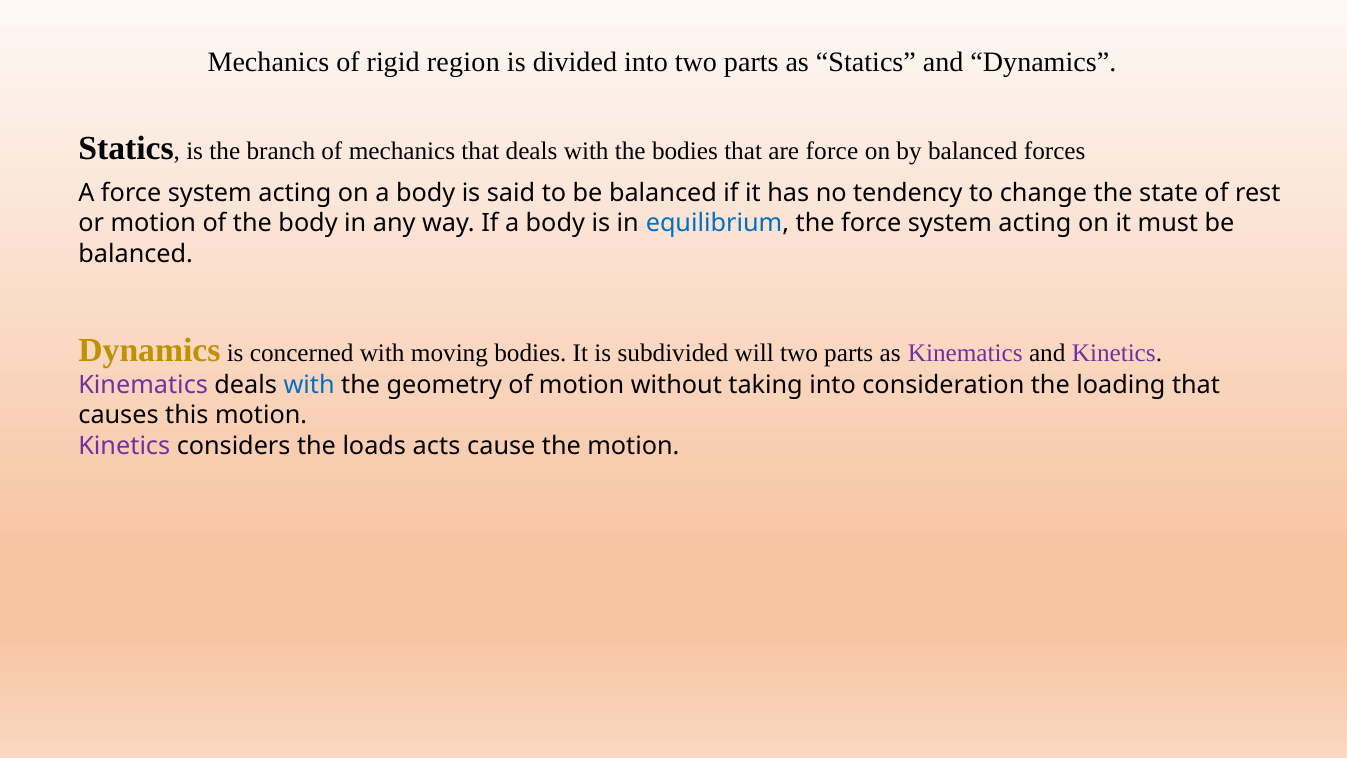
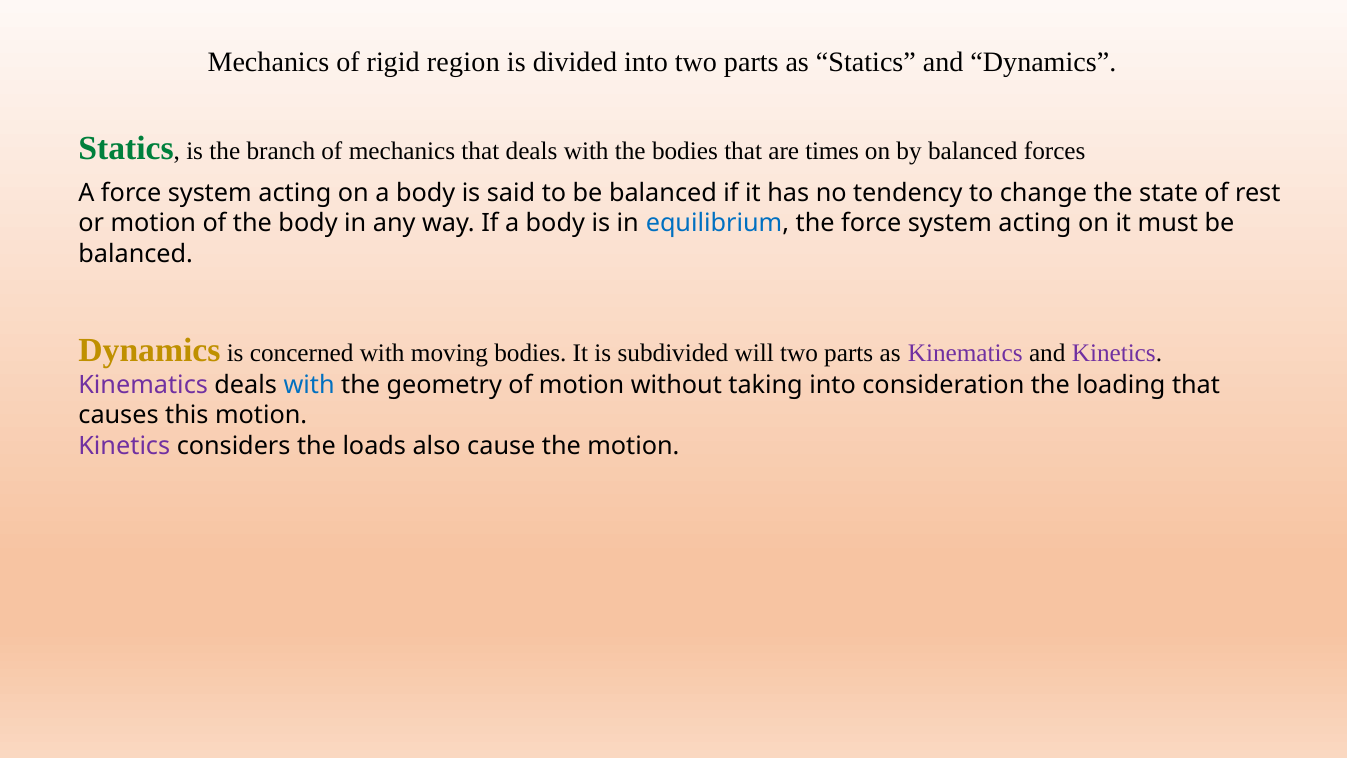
Statics at (126, 148) colour: black -> green
are force: force -> times
acts: acts -> also
